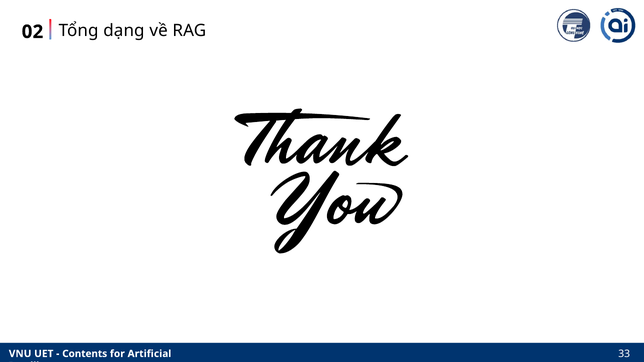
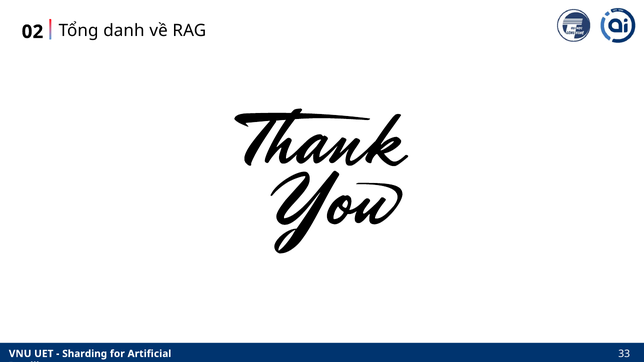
dạng: dạng -> danh
Contents: Contents -> Sharding
